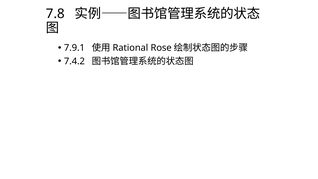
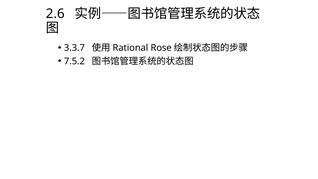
7.8: 7.8 -> 2.6
7.9.1: 7.9.1 -> 3.3.7
7.4.2: 7.4.2 -> 7.5.2
